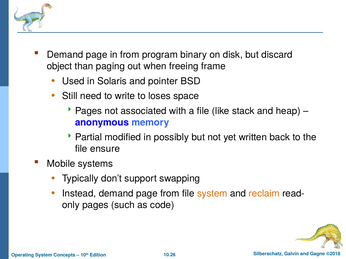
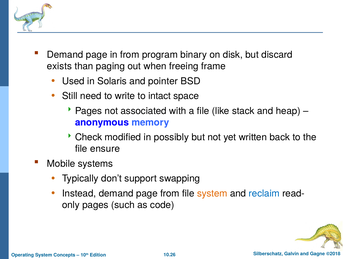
object: object -> exists
loses: loses -> intact
Partial: Partial -> Check
reclaim colour: orange -> blue
